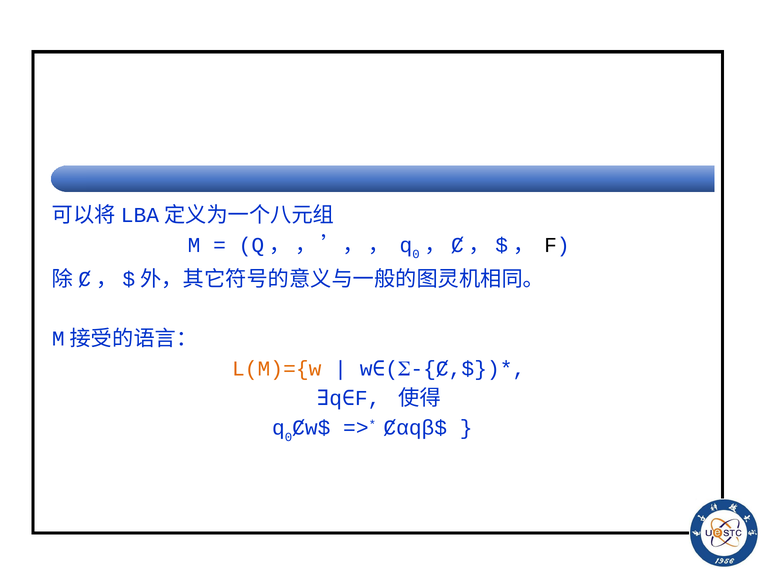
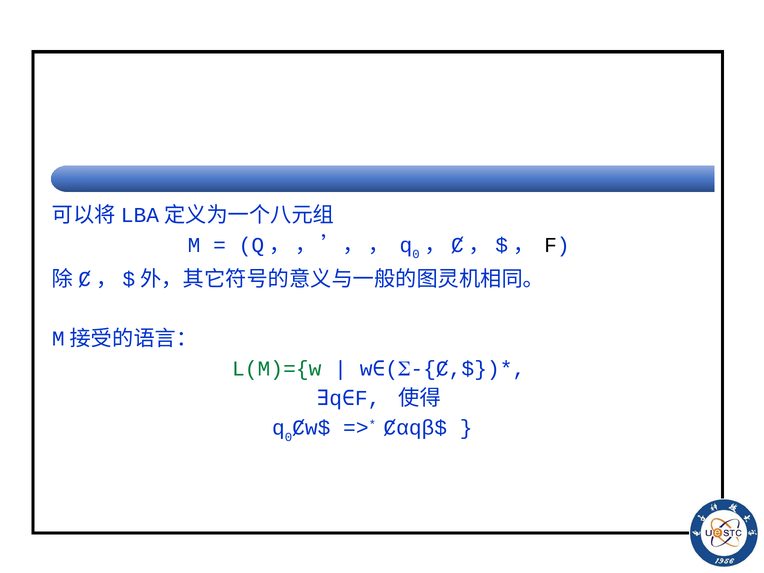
L(M)={w colour: orange -> green
